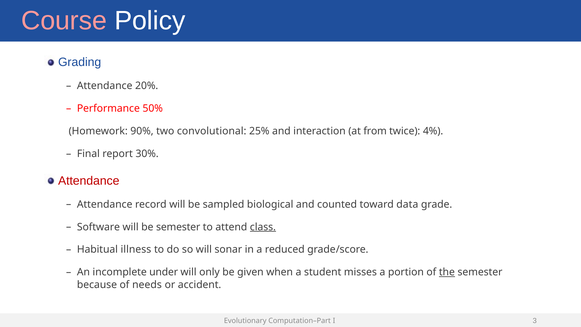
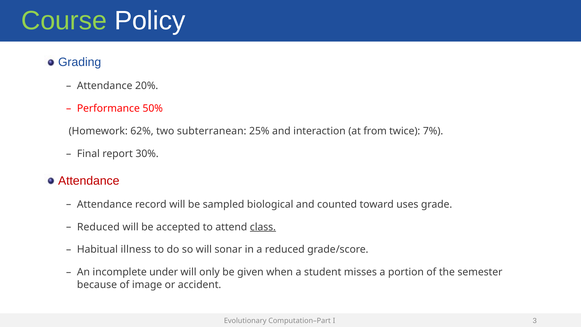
Course colour: pink -> light green
90%: 90% -> 62%
convolutional: convolutional -> subterranean
4%: 4% -> 7%
data: data -> uses
Software at (98, 227): Software -> Reduced
be semester: semester -> accepted
the underline: present -> none
needs: needs -> image
